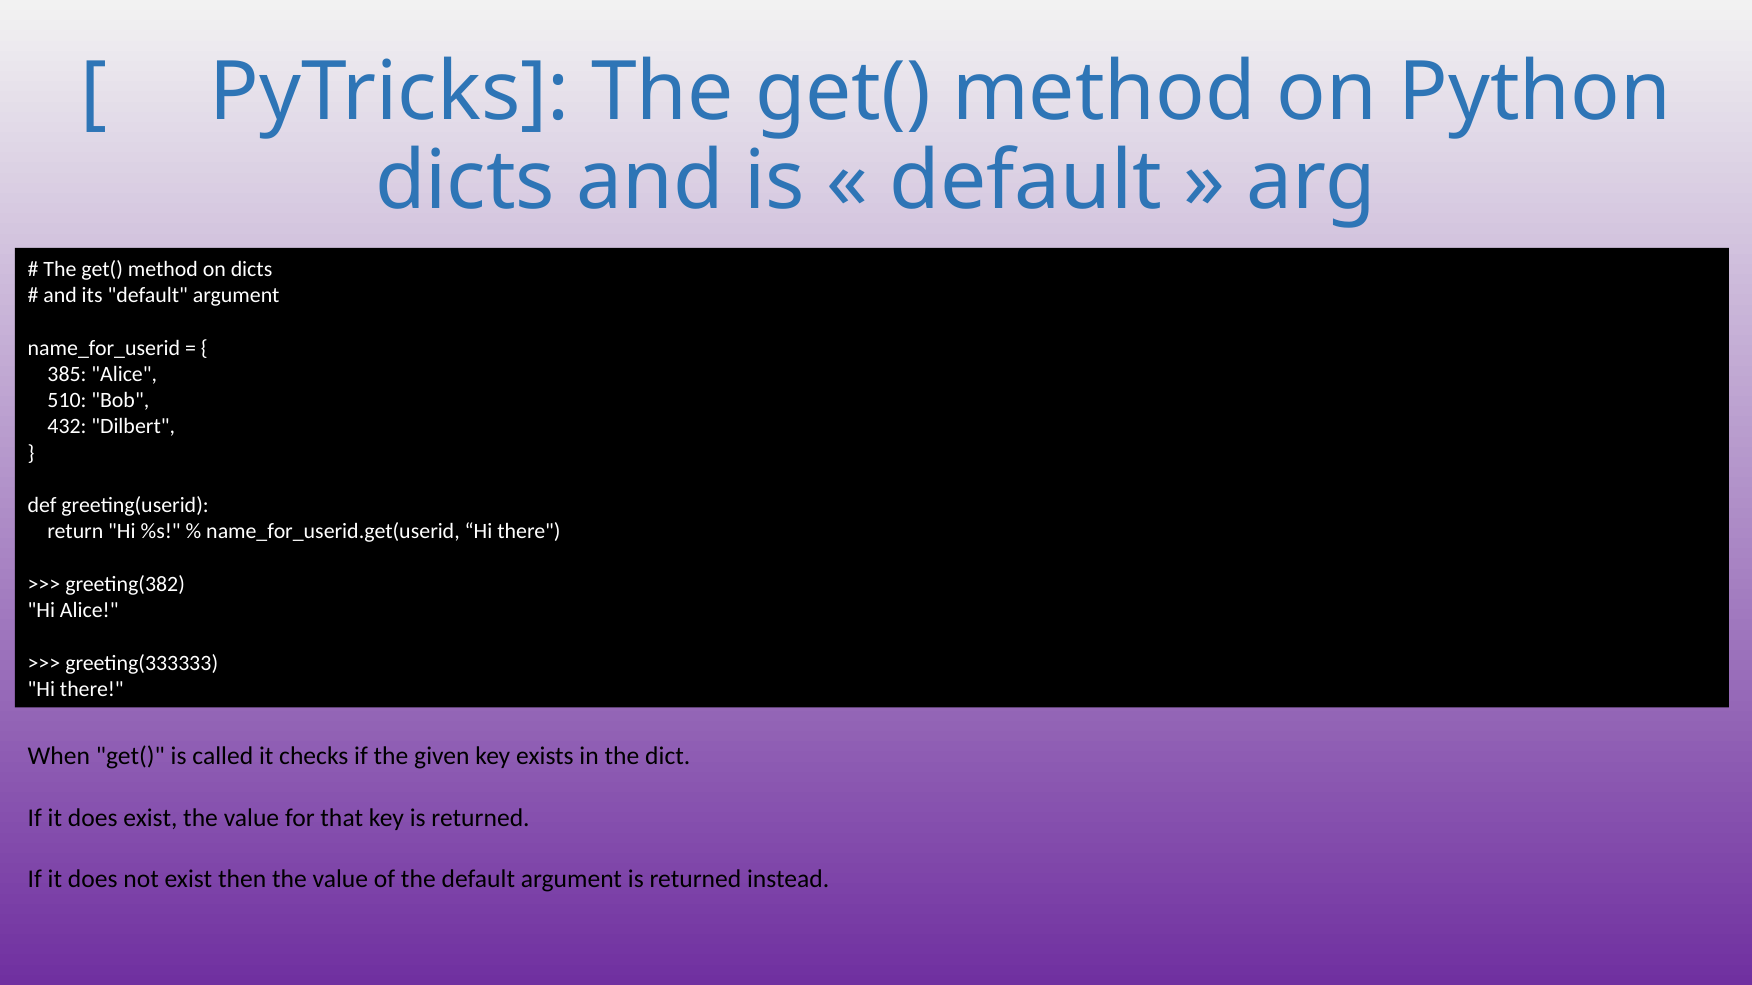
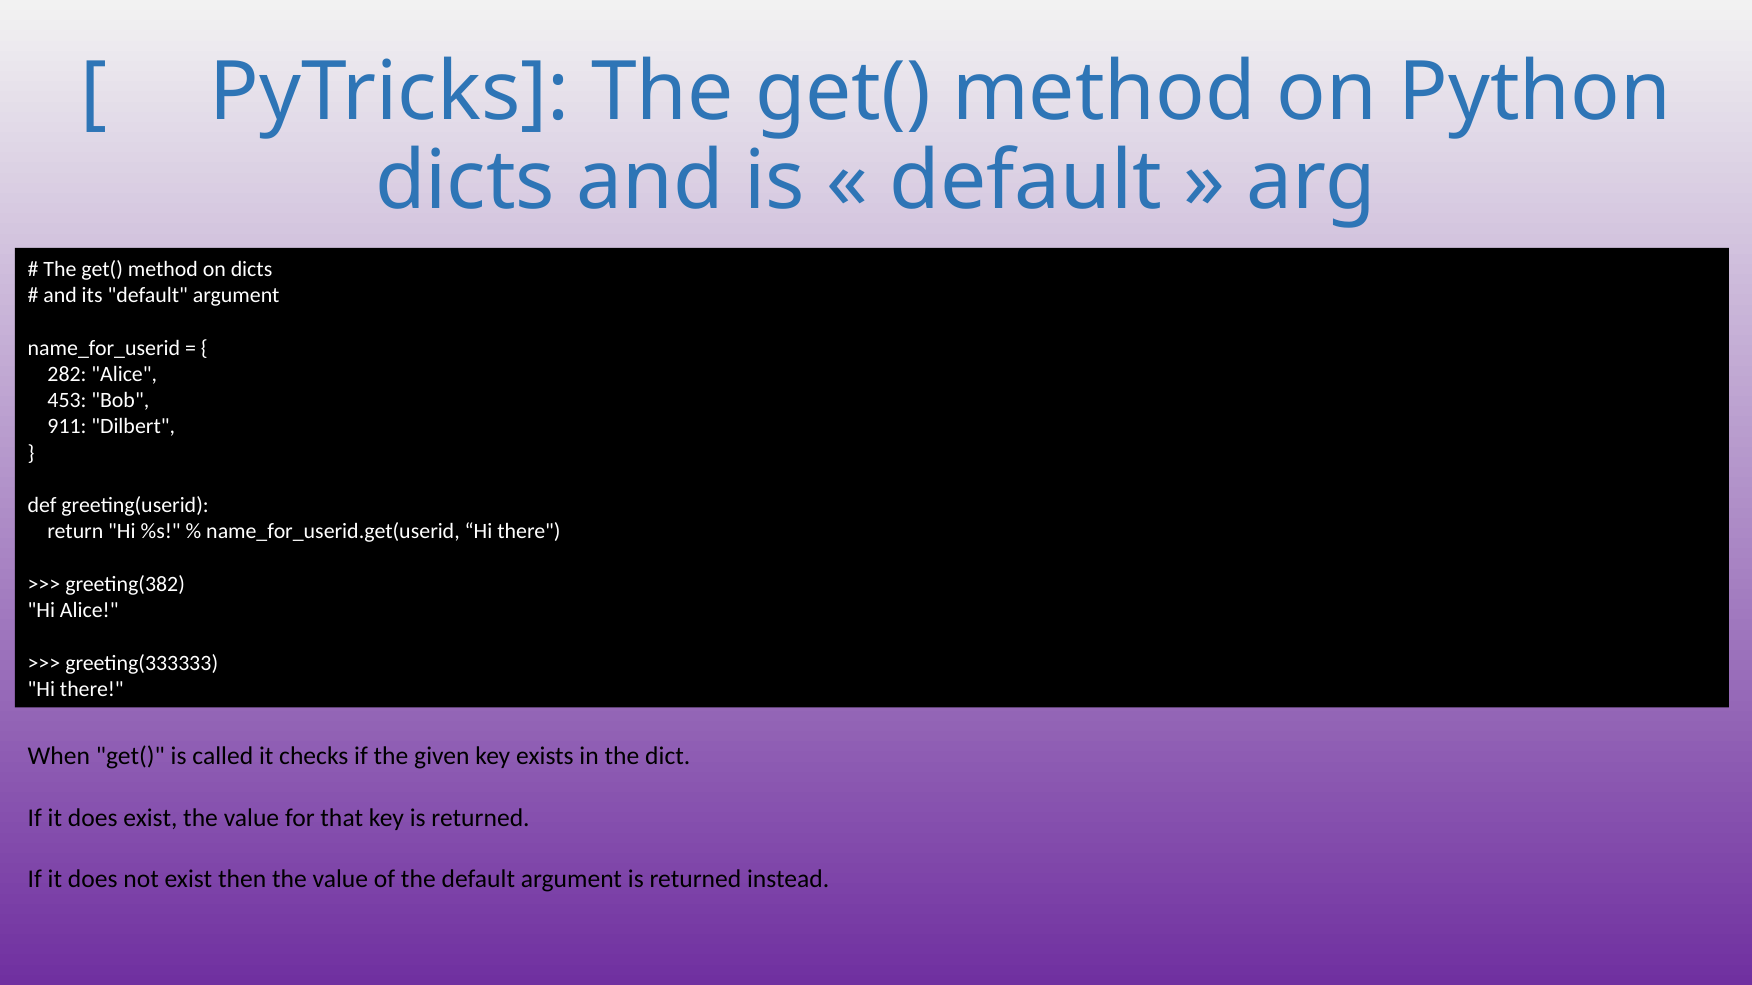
385: 385 -> 282
510: 510 -> 453
432: 432 -> 911
